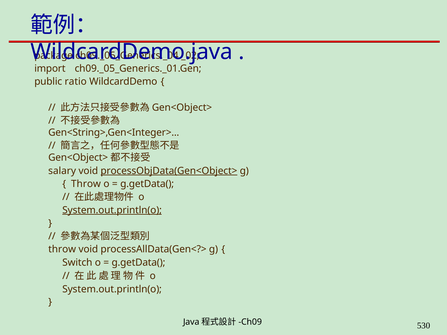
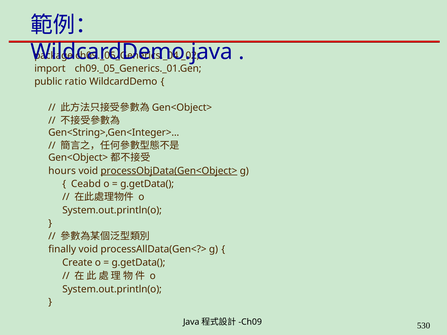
salary: salary -> hours
Throw at (86, 184): Throw -> Ceabd
System.out.println(o at (112, 210) underline: present -> none
throw at (62, 250): throw -> finally
Switch: Switch -> Create
